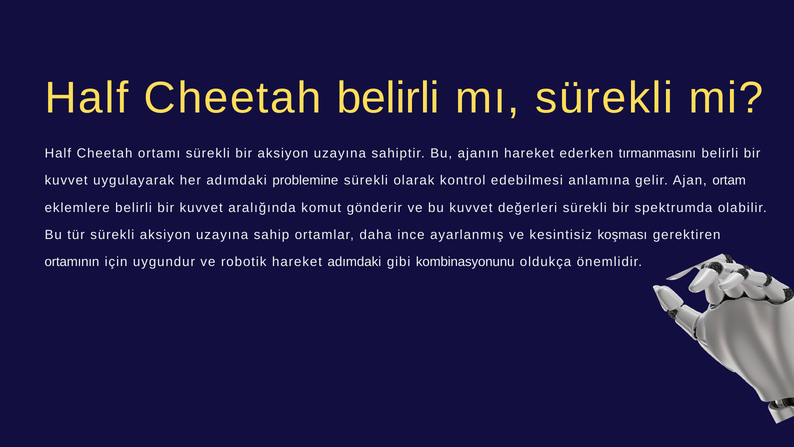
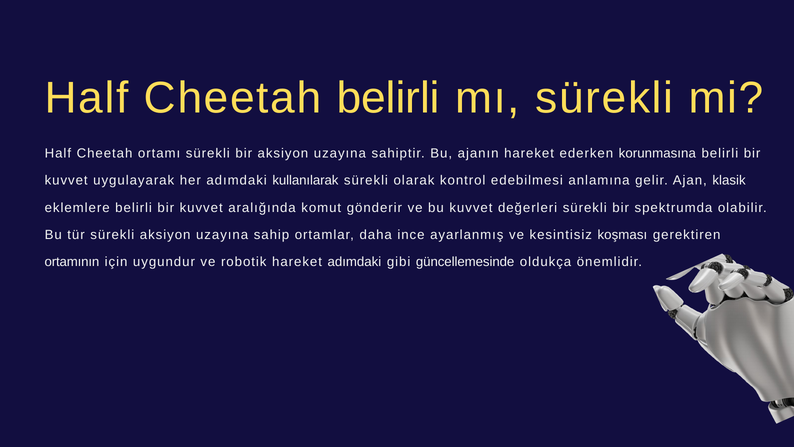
tırmanmasını: tırmanmasını -> korunmasına
problemine: problemine -> kullanılarak
ortam: ortam -> klasik
kombinasyonunu: kombinasyonunu -> güncellemesinde
